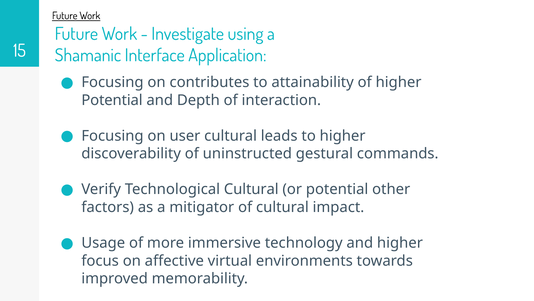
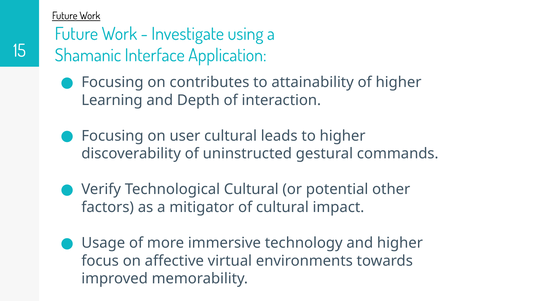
Potential at (112, 100): Potential -> Learning
